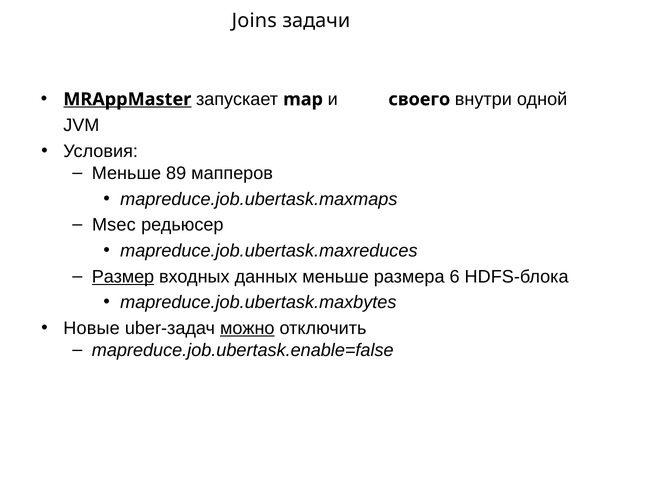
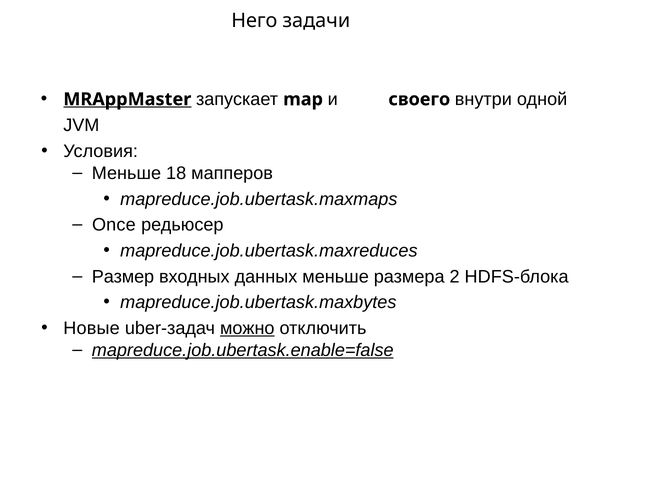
Joins: Joins -> Него
89: 89 -> 18
Msec: Msec -> Once
Размер underline: present -> none
6: 6 -> 2
mapreduce.job.ubertask.enable=false underline: none -> present
